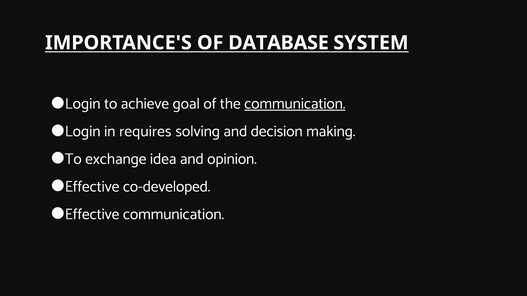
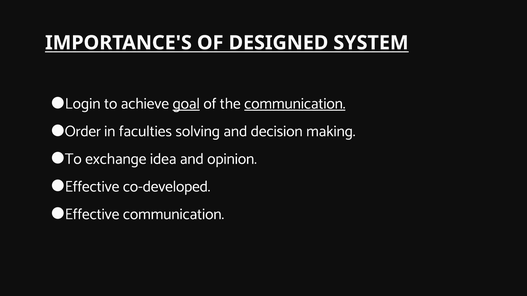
DATABASE: DATABASE -> DESIGNED
goal underline: none -> present
Login at (83, 131): Login -> Order
requires: requires -> faculties
